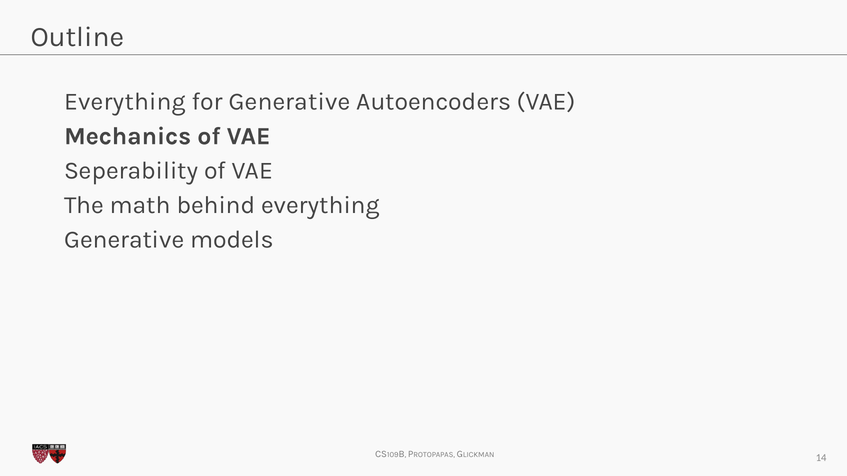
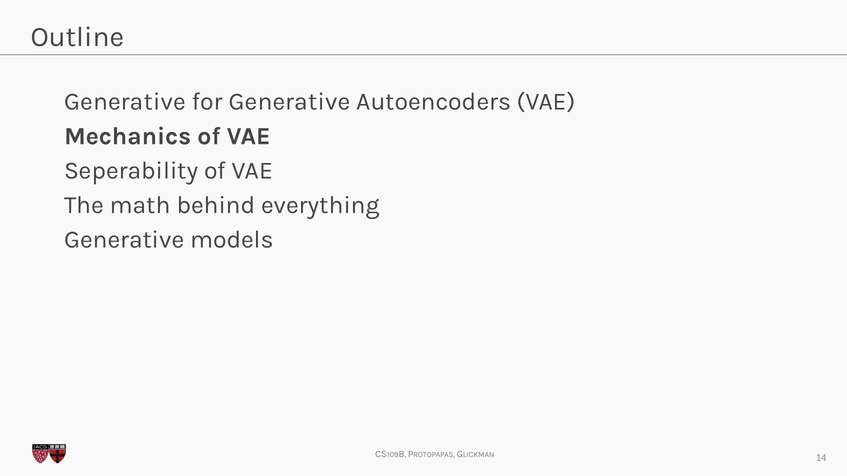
Everything at (125, 102): Everything -> Generative
